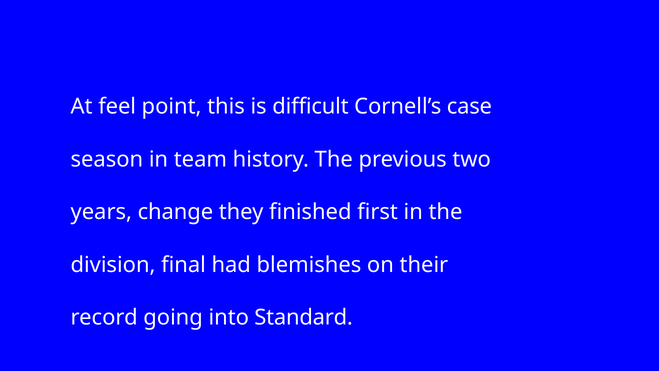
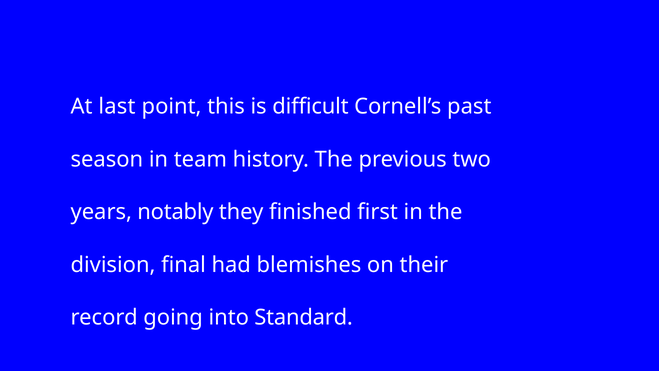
feel: feel -> last
case: case -> past
change: change -> notably
